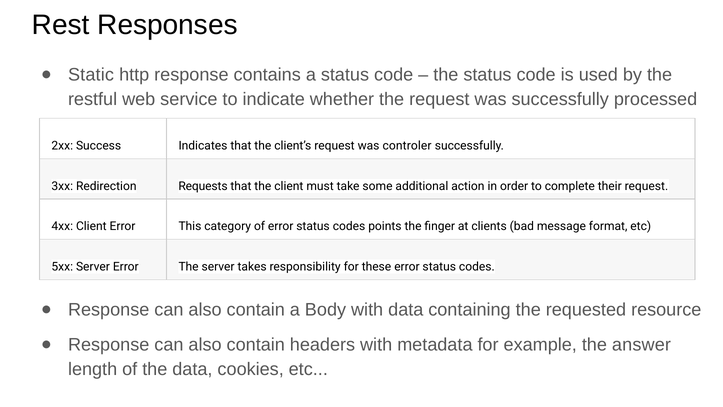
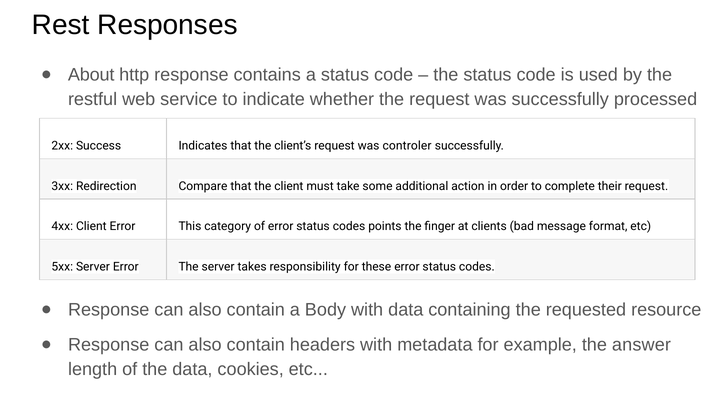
Static: Static -> About
Requests: Requests -> Compare
